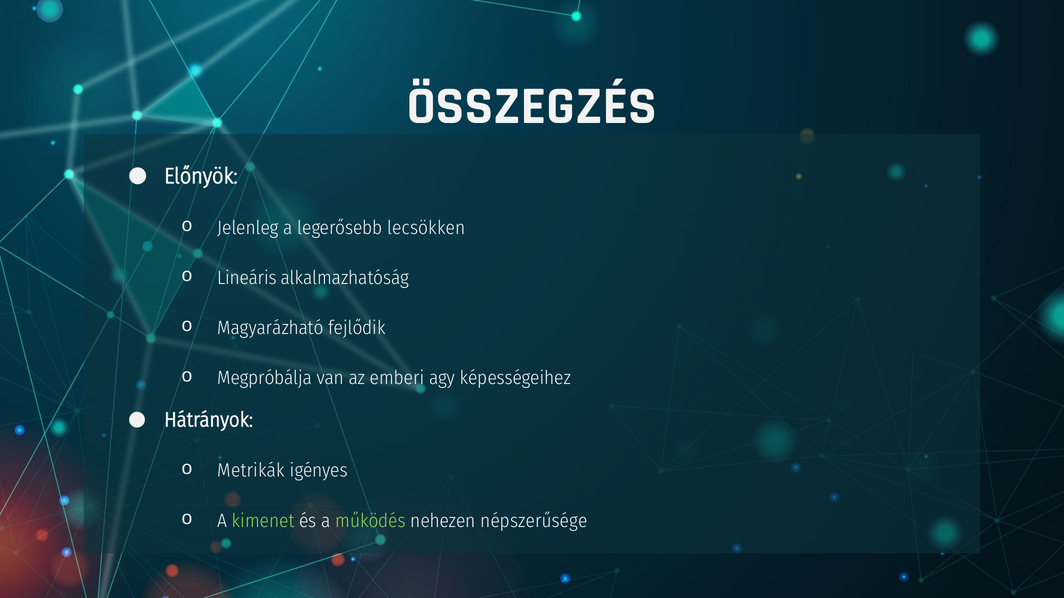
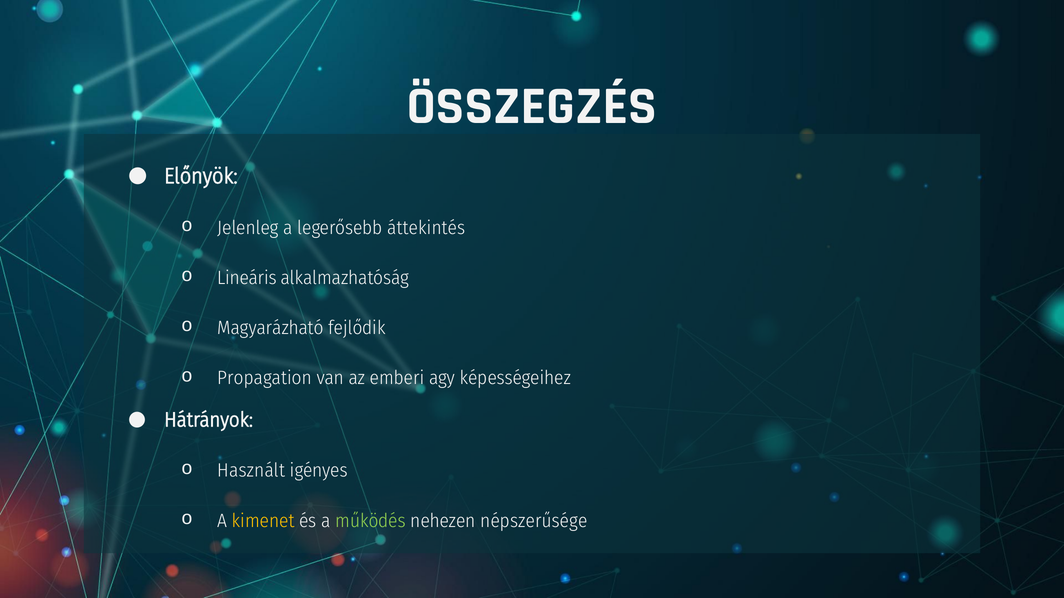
lecsökken: lecsökken -> áttekintés
Megpróbálja: Megpróbálja -> Propagation
Metrikák: Metrikák -> Használt
kimenet colour: light green -> yellow
